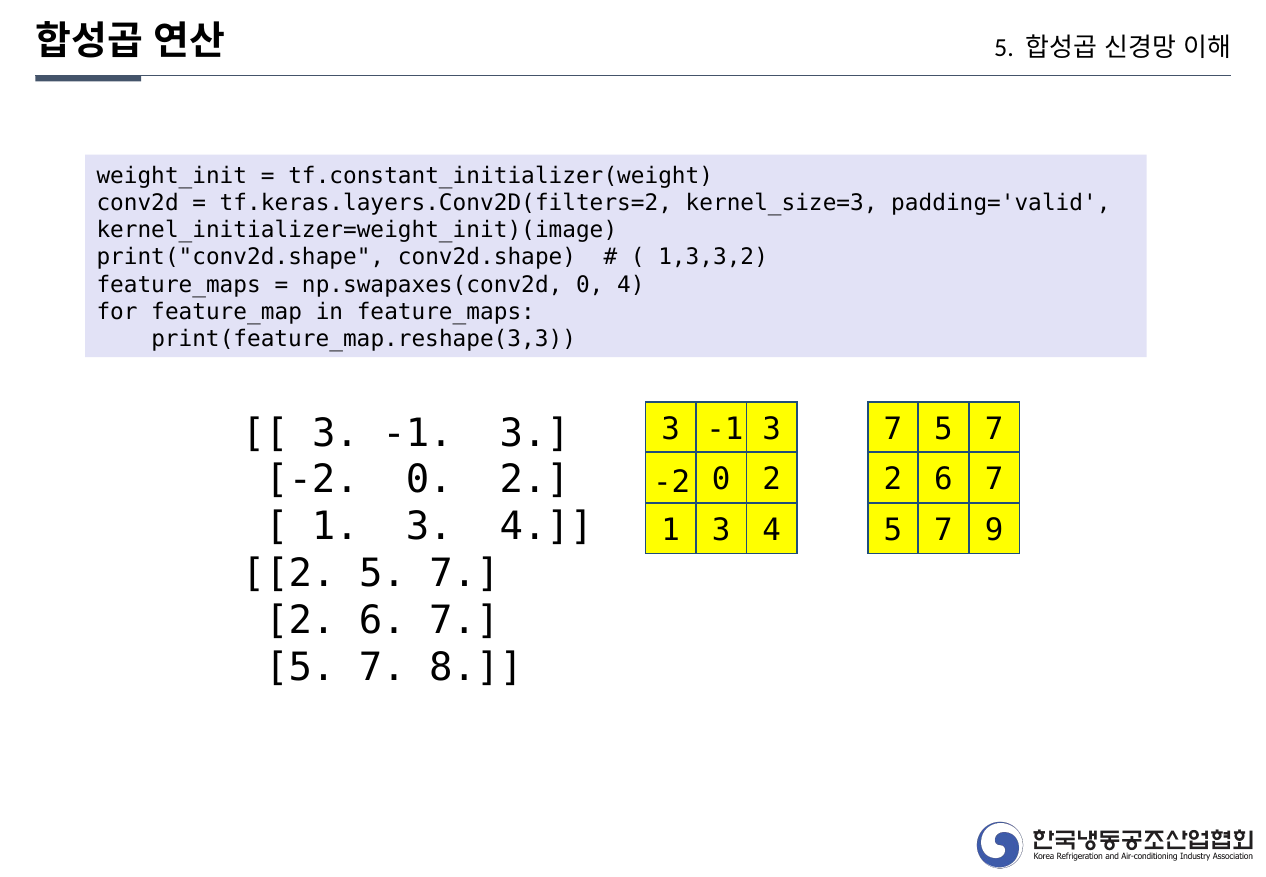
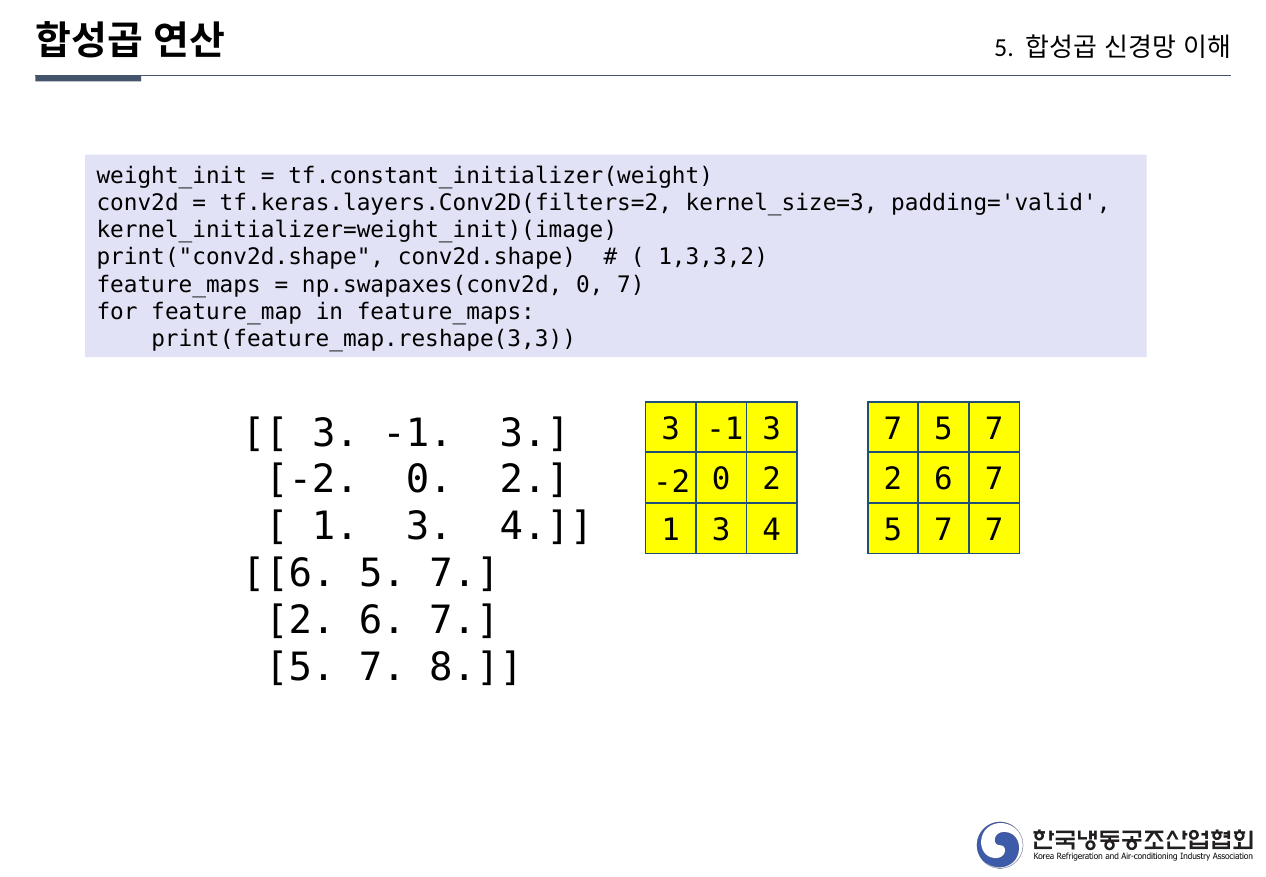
0 4: 4 -> 7
9 at (994, 530): 9 -> 7
2 at (289, 573): 2 -> 6
